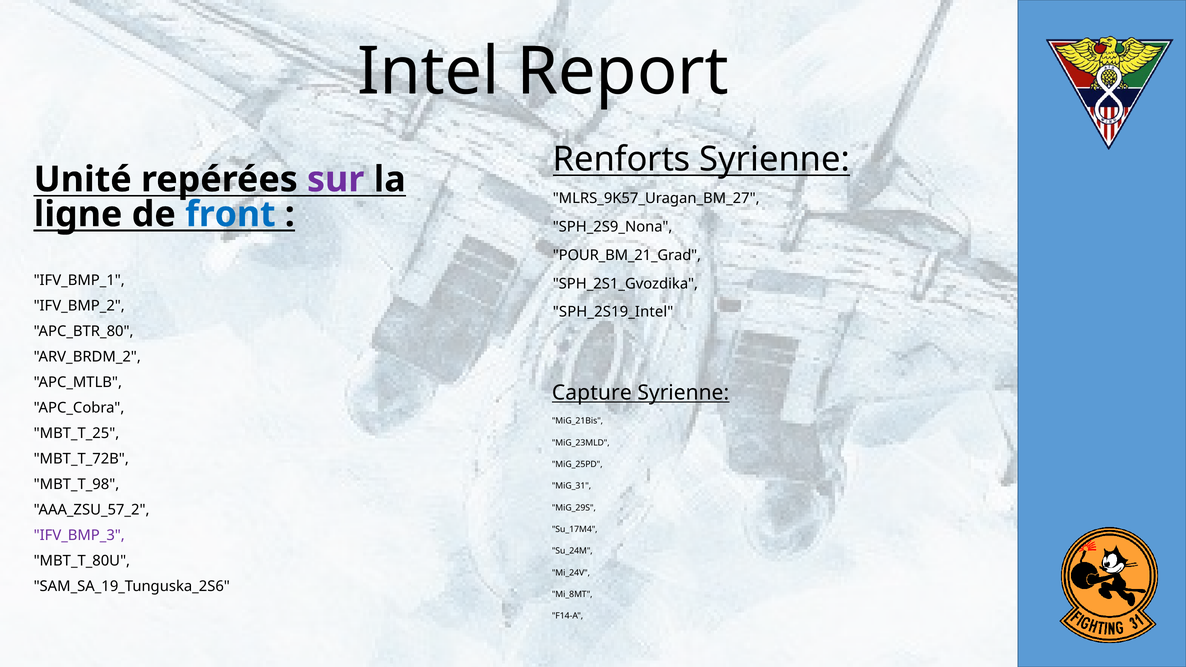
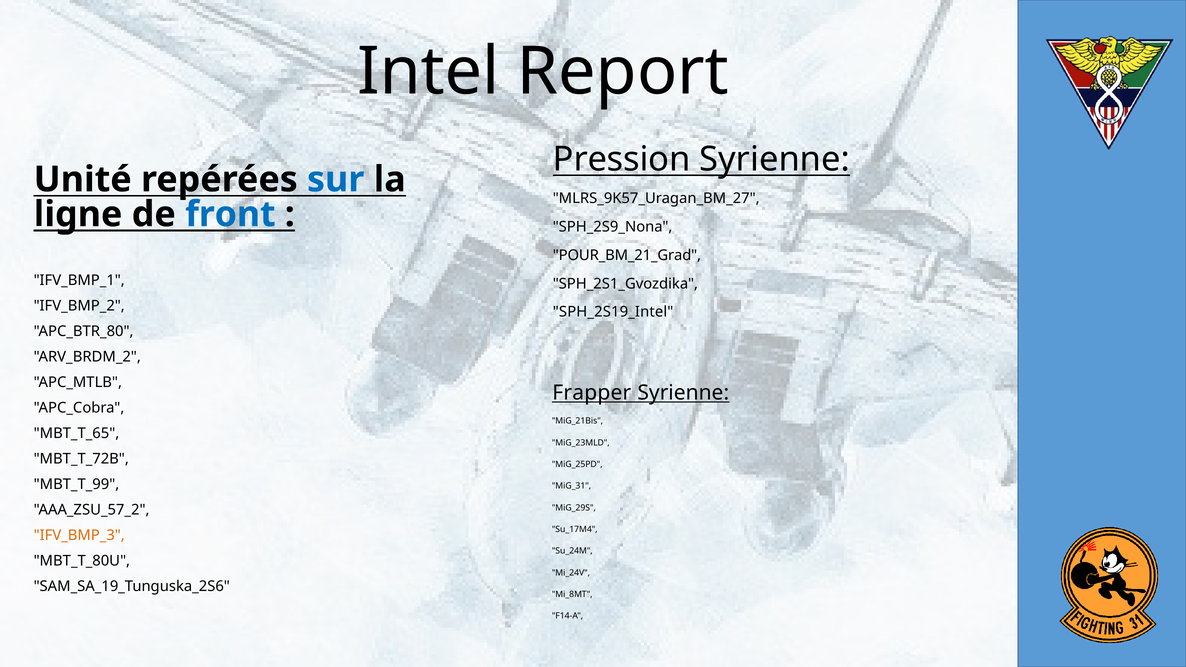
Renforts: Renforts -> Pression
sur colour: purple -> blue
Capture: Capture -> Frapper
MBT_T_25: MBT_T_25 -> MBT_T_65
MBT_T_98: MBT_T_98 -> MBT_T_99
IFV_BMP_3 colour: purple -> orange
